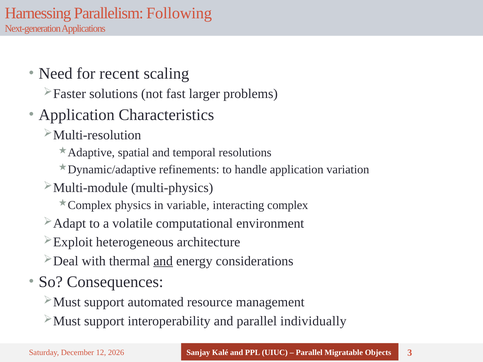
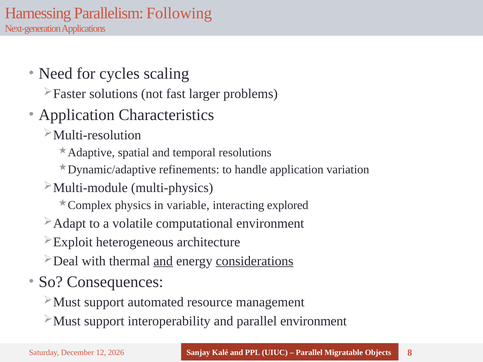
recent: recent -> cycles
complex: complex -> explored
considerations underline: none -> present
parallel individually: individually -> environment
3: 3 -> 8
